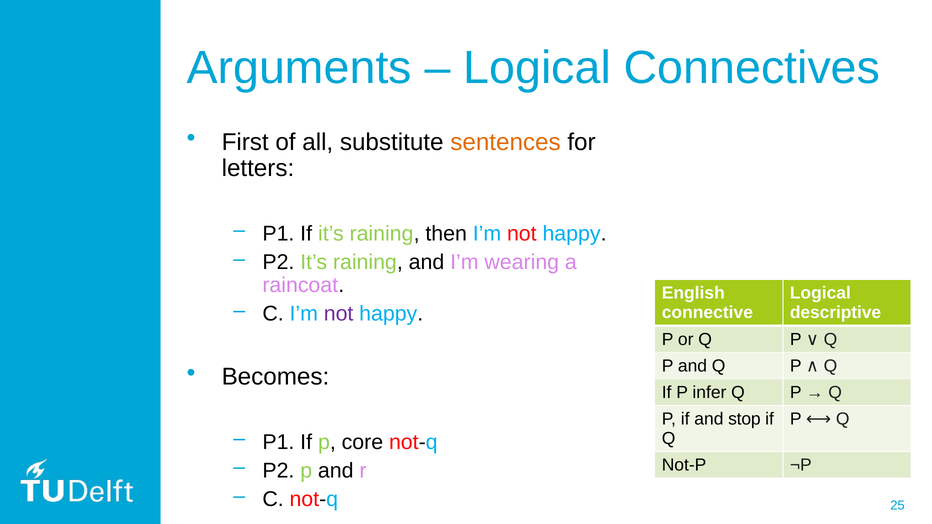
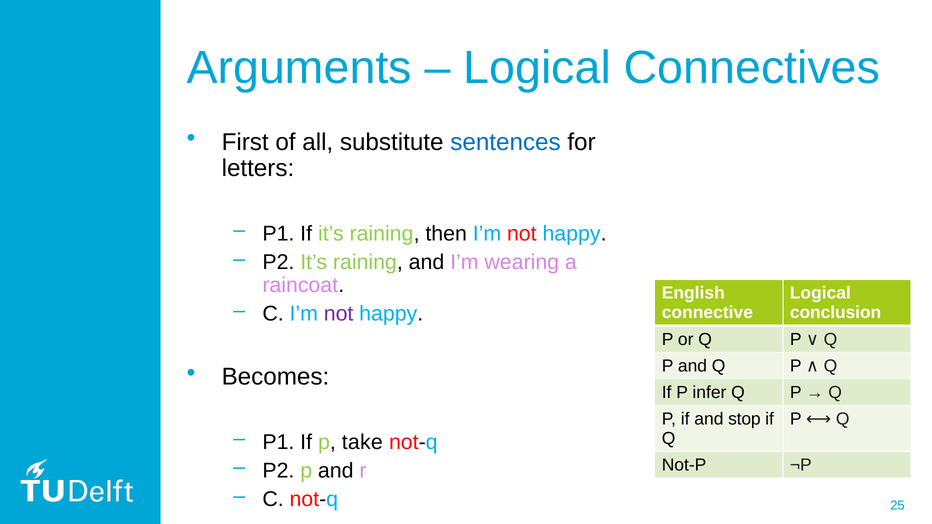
sentences colour: orange -> blue
descriptive: descriptive -> conclusion
core: core -> take
